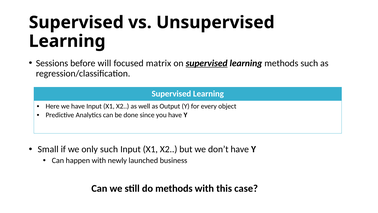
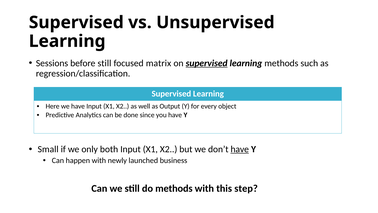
before will: will -> still
only such: such -> both
have at (240, 149) underline: none -> present
case: case -> step
